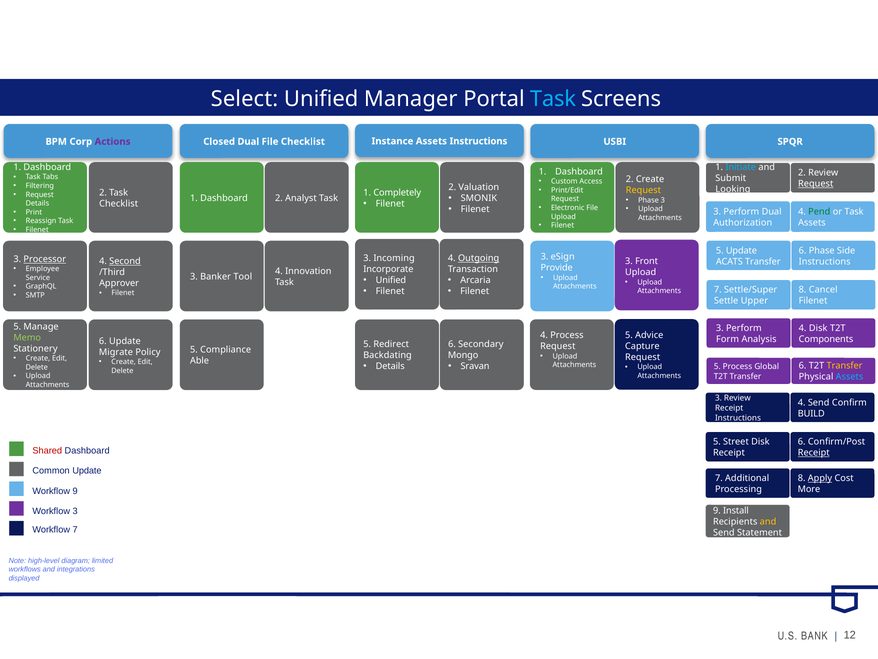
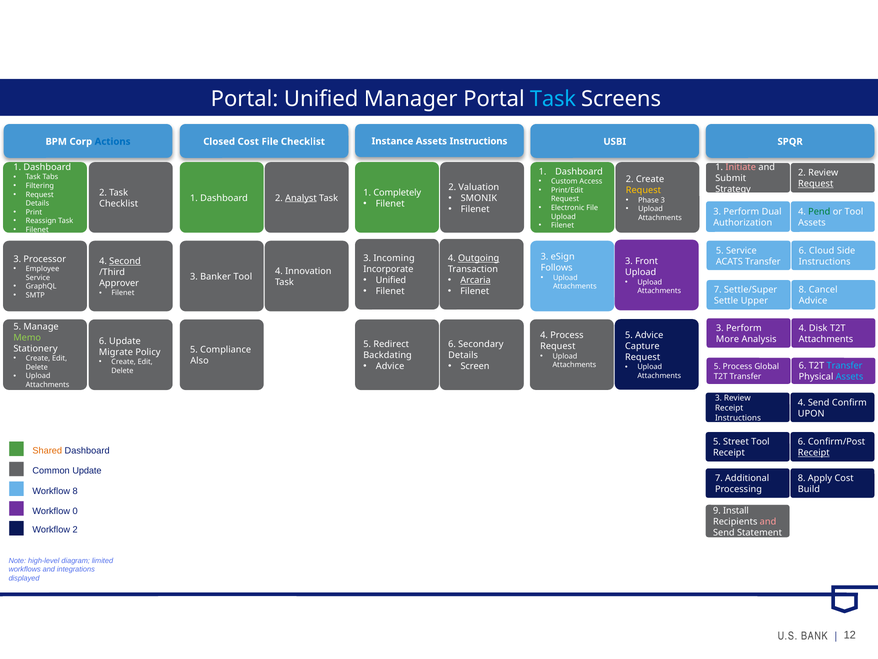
Select at (244, 99): Select -> Portal
Actions colour: purple -> blue
Closed Dual: Dual -> Cost
Initiate colour: light blue -> pink
Looking: Looking -> Strategy
Analyst underline: none -> present
or Task: Task -> Tool
5 Update: Update -> Service
6 Phase: Phase -> Cloud
Processor underline: present -> none
Provide: Provide -> Follows
Arcaria underline: none -> present
Filenet at (813, 301): Filenet -> Advice
Form: Form -> More
Components at (826, 339): Components -> Attachments
Mongo at (463, 355): Mongo -> Details
Able: Able -> Also
Details at (390, 366): Details -> Advice
Sravan: Sravan -> Screen
Transfer at (845, 366) colour: yellow -> light blue
BUILD: BUILD -> UPON
Street Disk: Disk -> Tool
Shared colour: red -> orange
Apply underline: present -> none
More: More -> Build
Workflow 9: 9 -> 8
Workflow 3: 3 -> 0
and at (768, 521) colour: yellow -> pink
Workflow 7: 7 -> 2
